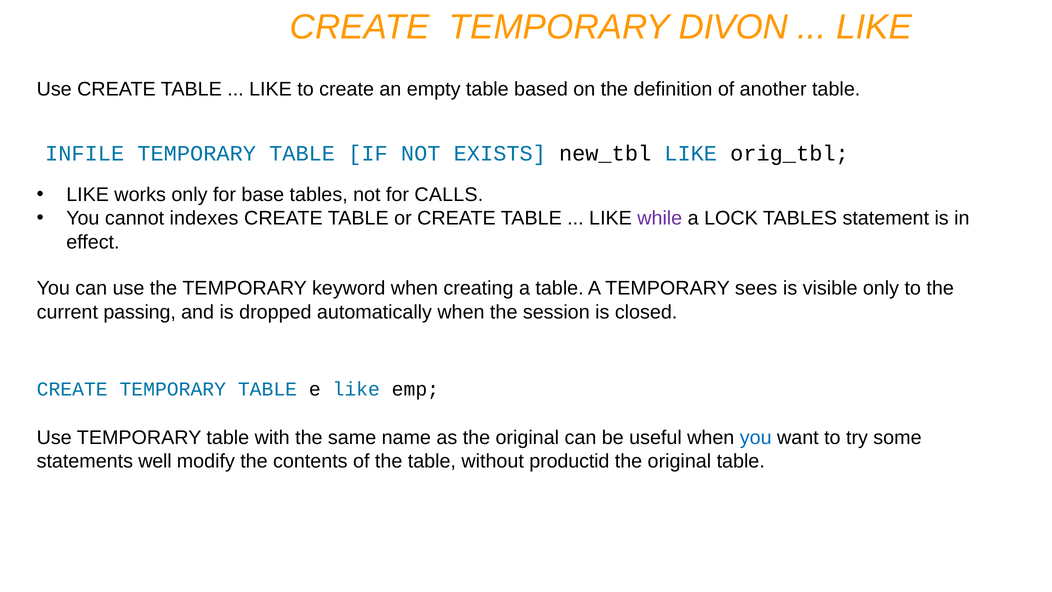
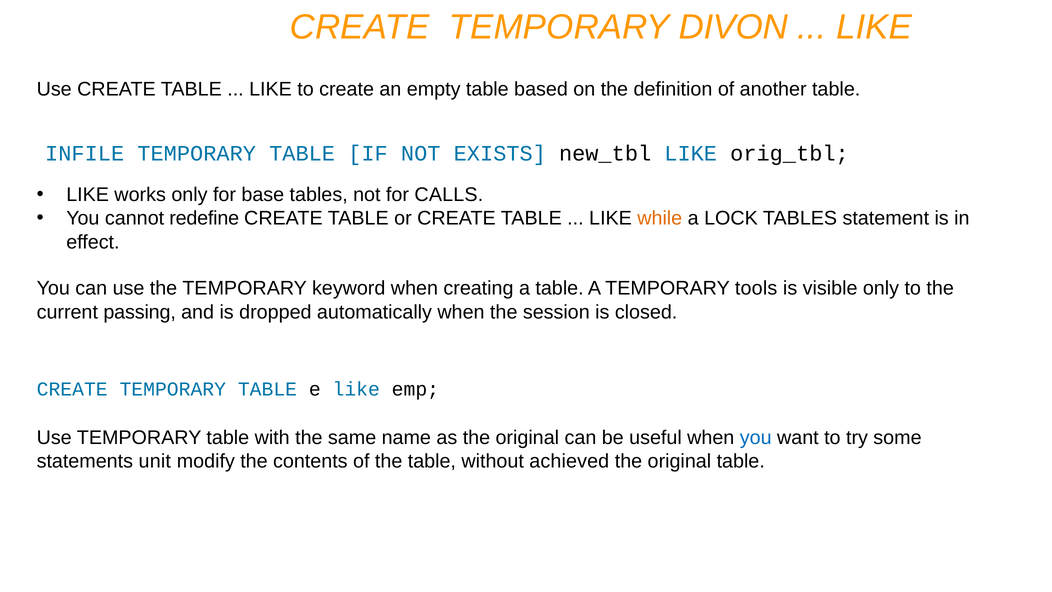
indexes: indexes -> redefine
while colour: purple -> orange
sees: sees -> tools
well: well -> unit
productid: productid -> achieved
